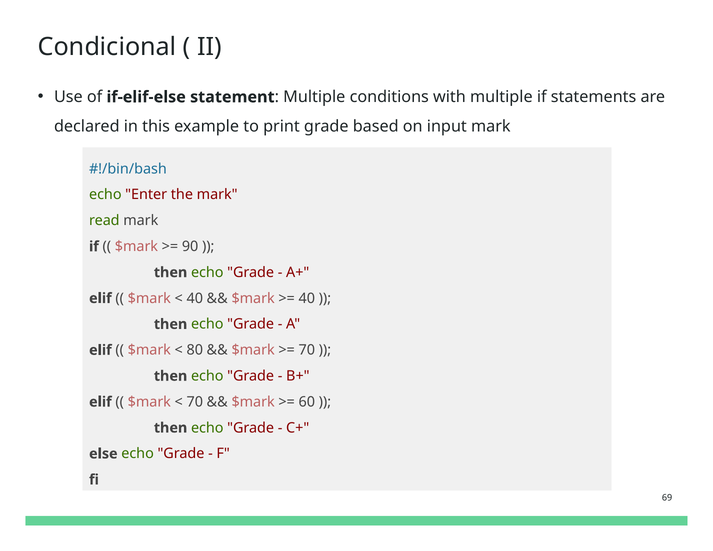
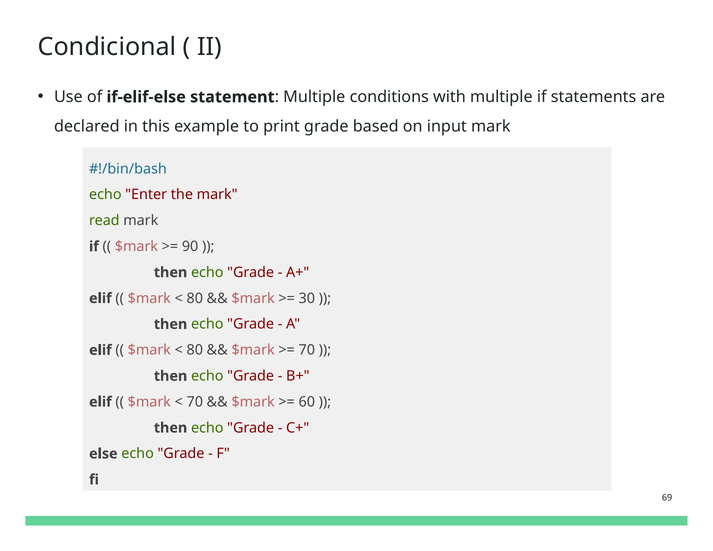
40 at (195, 298): 40 -> 80
40 at (307, 298): 40 -> 30
